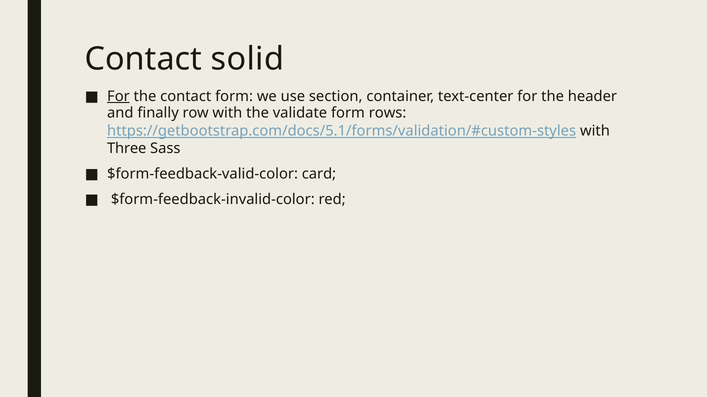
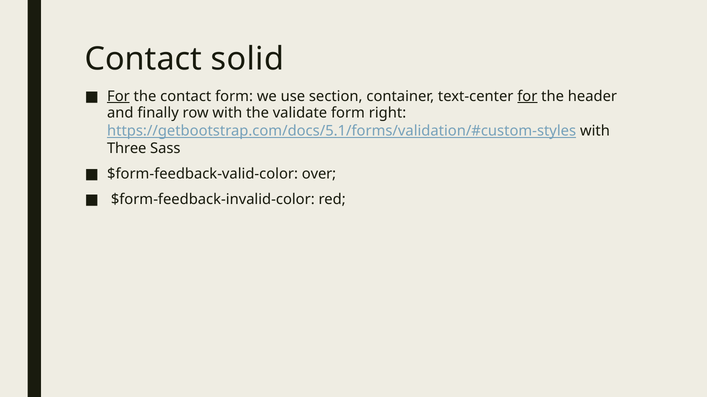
for at (527, 96) underline: none -> present
rows: rows -> right
card: card -> over
